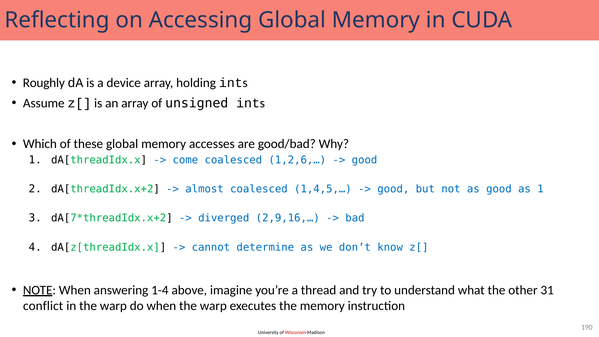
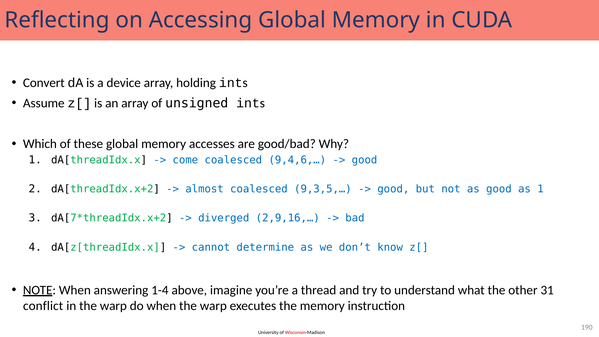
Roughly: Roughly -> Convert
1,2,6,…: 1,2,6,… -> 9,4,6,…
1,4,5,…: 1,4,5,… -> 9,3,5,…
